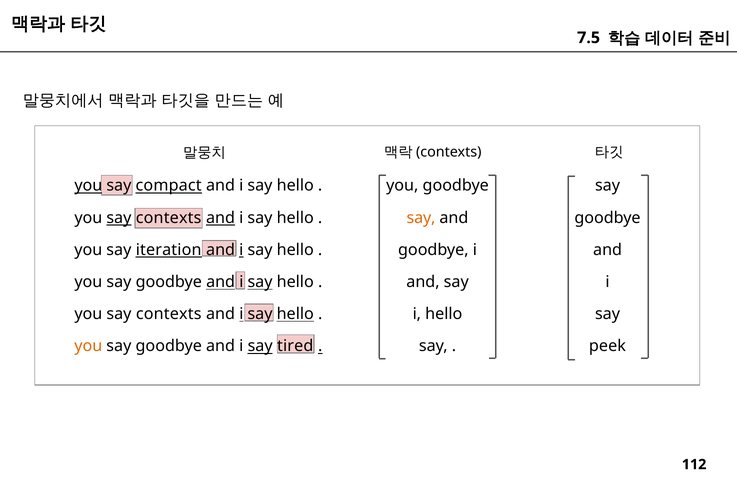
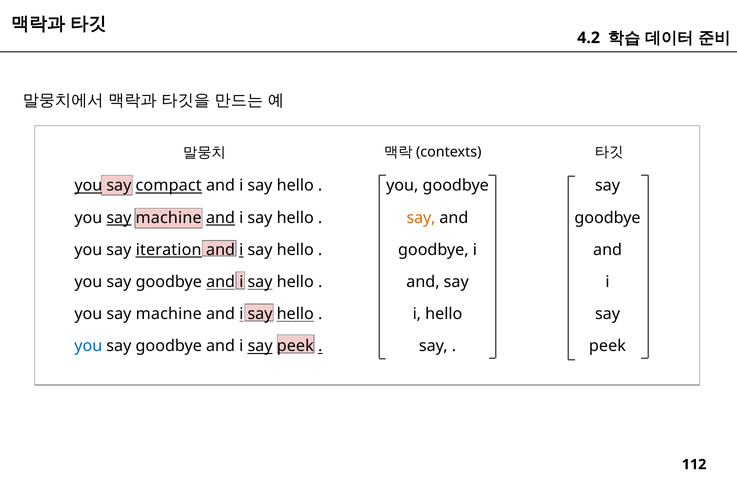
7.5: 7.5 -> 4.2
contexts at (169, 218): contexts -> machine
contexts at (169, 314): contexts -> machine
you at (88, 346) colour: orange -> blue
tired at (295, 346): tired -> peek
